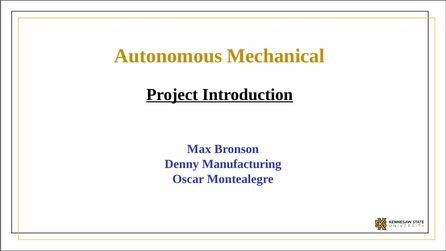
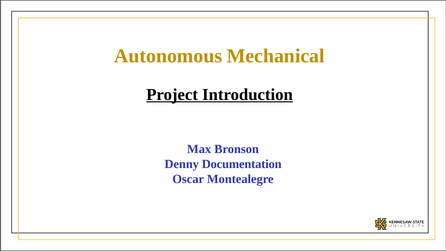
Manufacturing: Manufacturing -> Documentation
